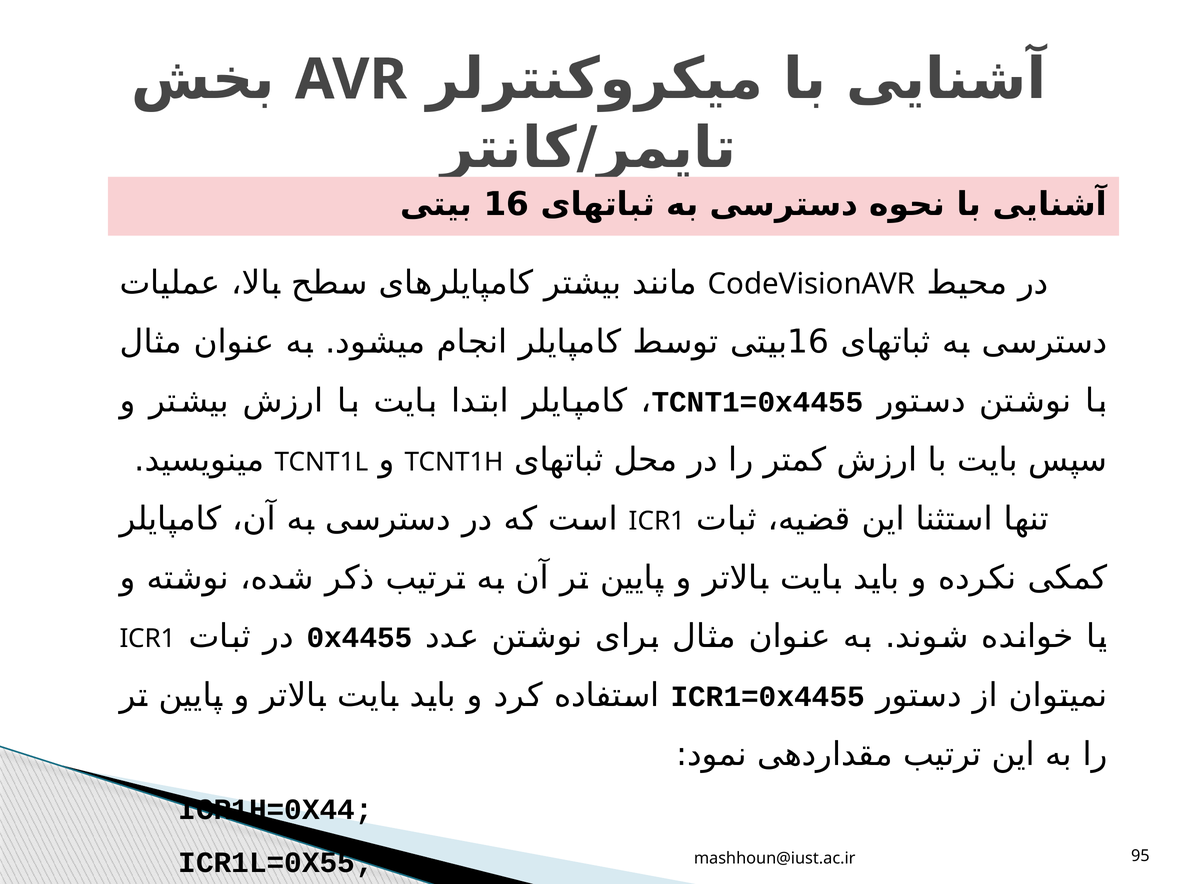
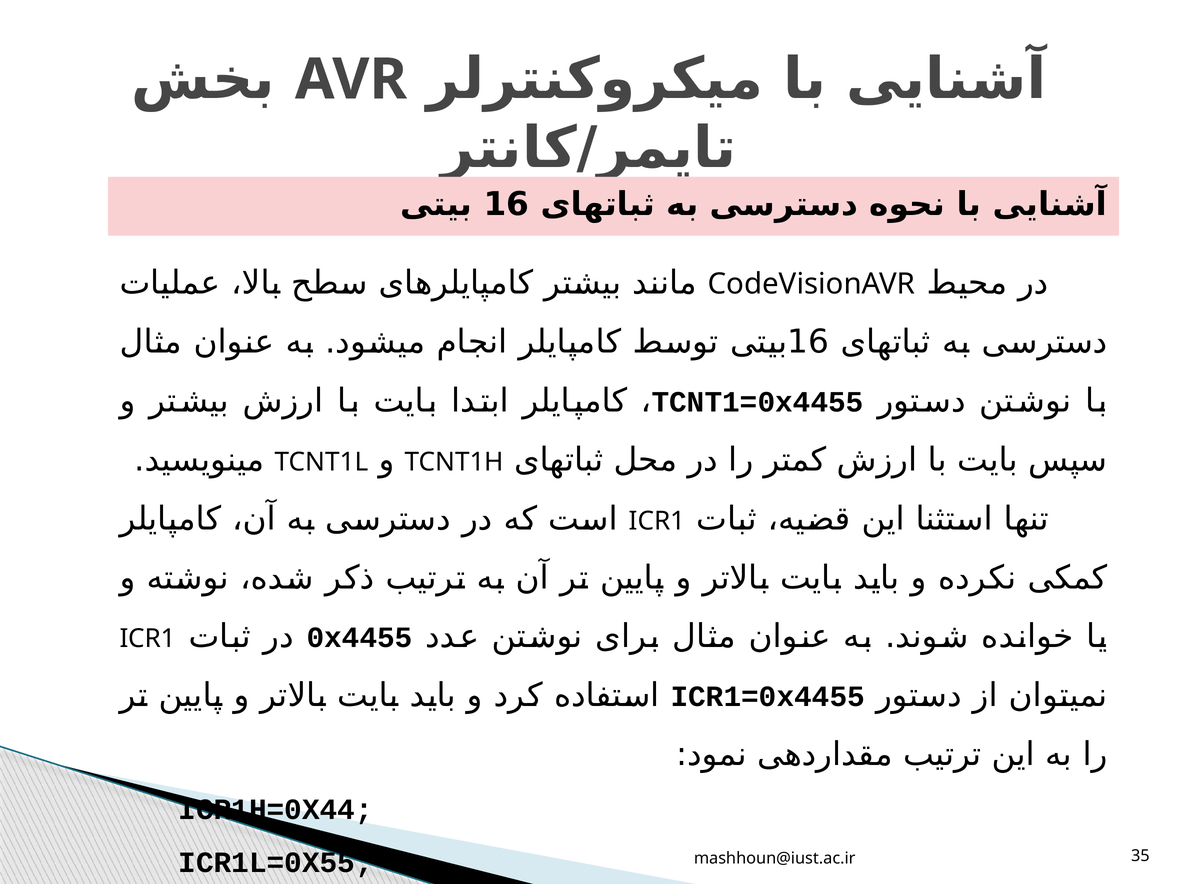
95: 95 -> 35
